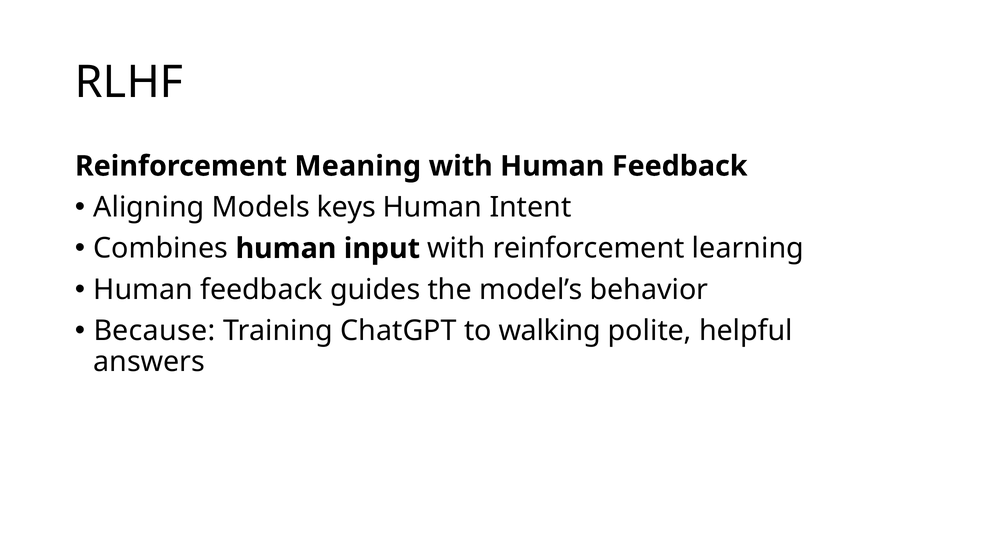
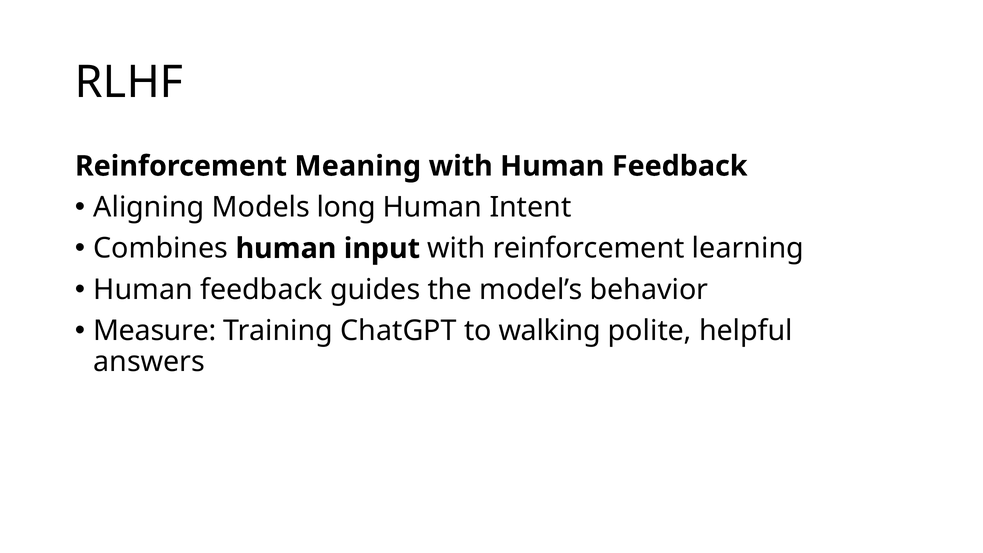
keys: keys -> long
Because: Because -> Measure
